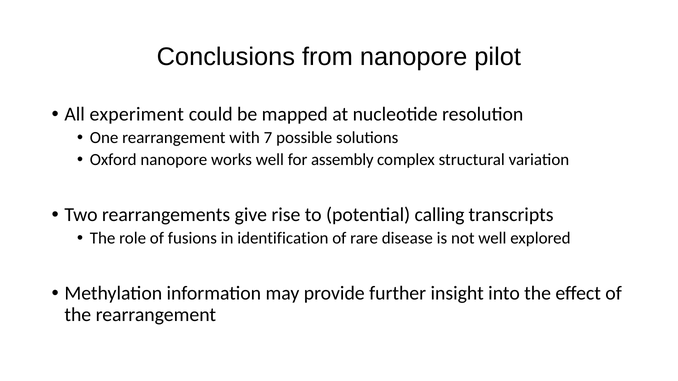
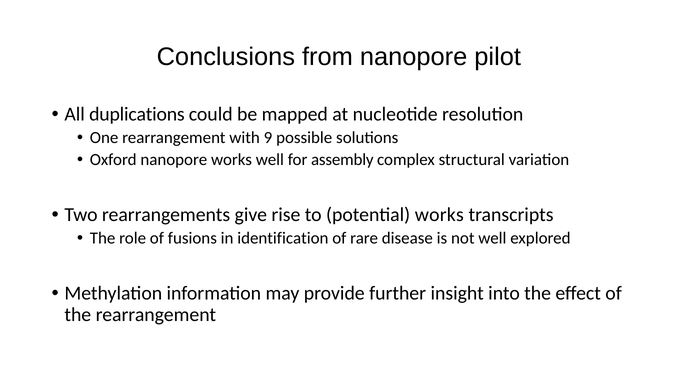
experiment: experiment -> duplications
7: 7 -> 9
potential calling: calling -> works
